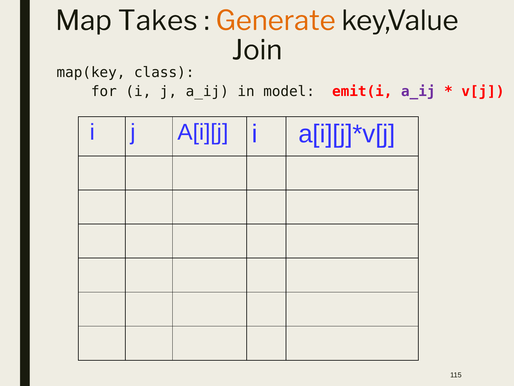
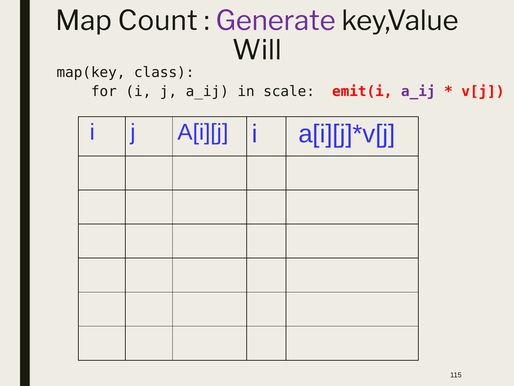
Takes: Takes -> Count
Generate colour: orange -> purple
Join: Join -> Will
model: model -> scale
